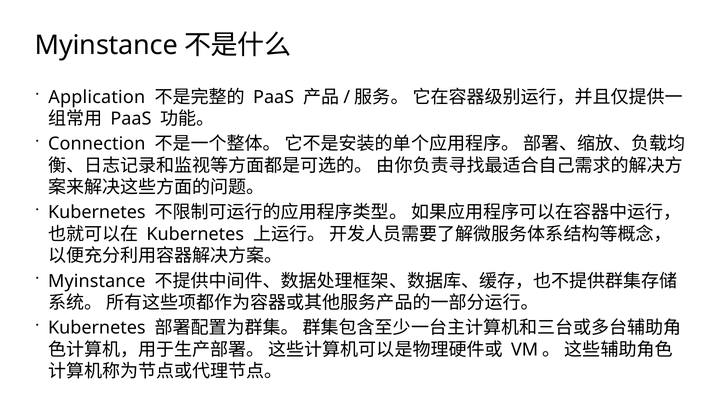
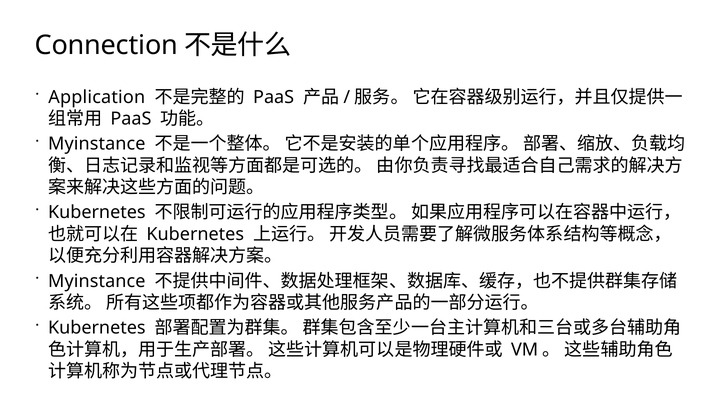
Myinstance at (106, 45): Myinstance -> Connection
Connection at (97, 144): Connection -> Myinstance
